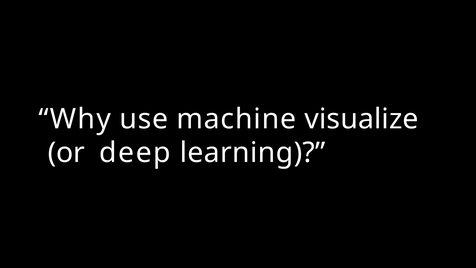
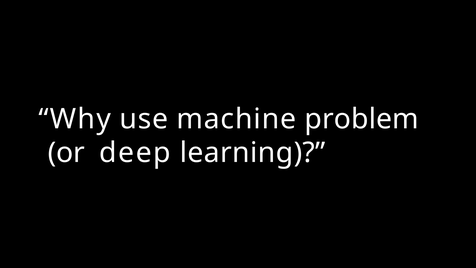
visualize: visualize -> problem
